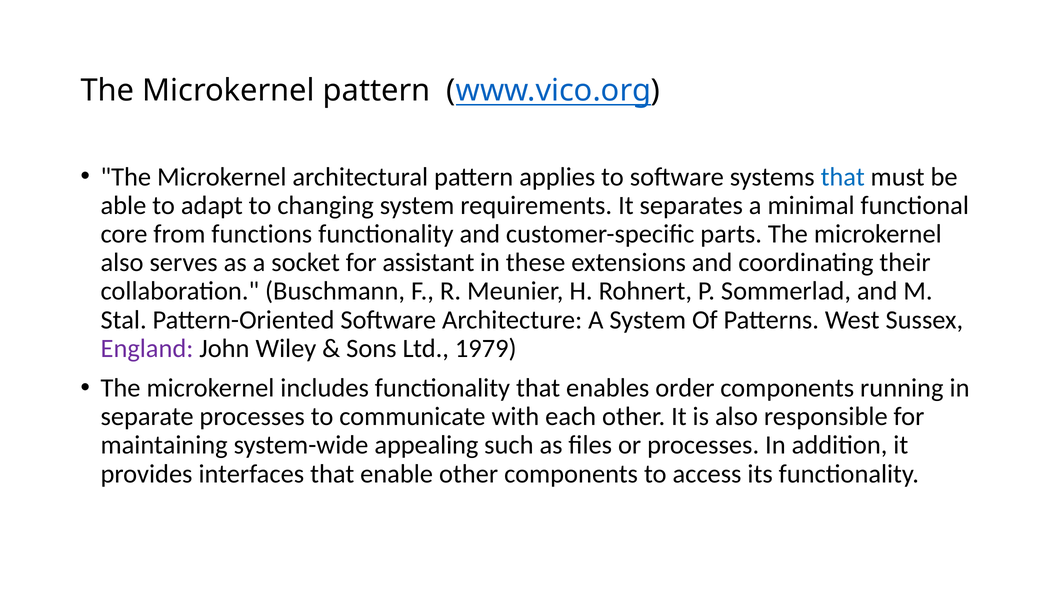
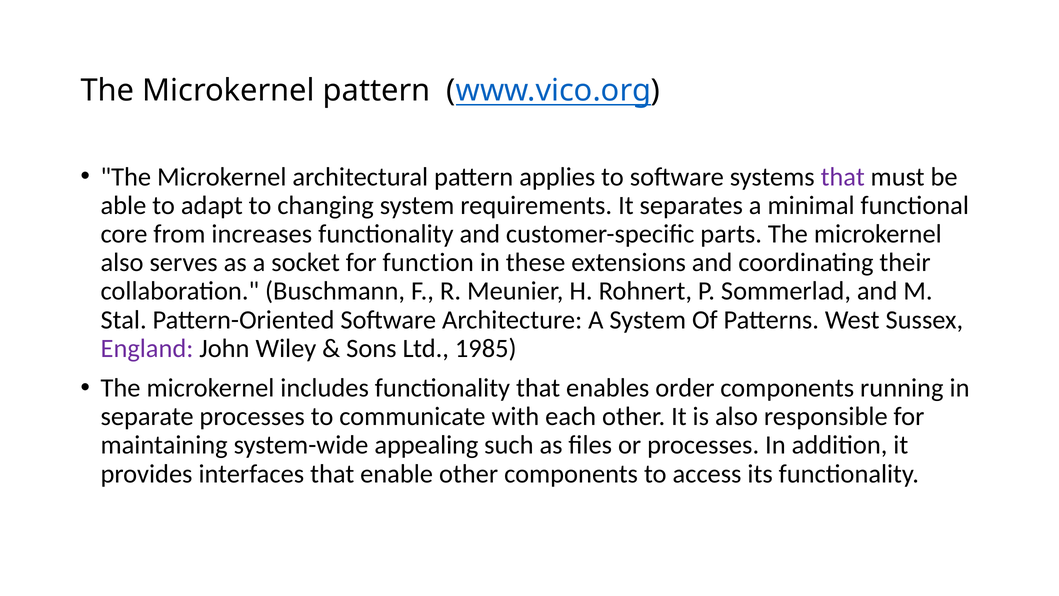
that at (843, 177) colour: blue -> purple
functions: functions -> increases
assistant: assistant -> function
1979: 1979 -> 1985
